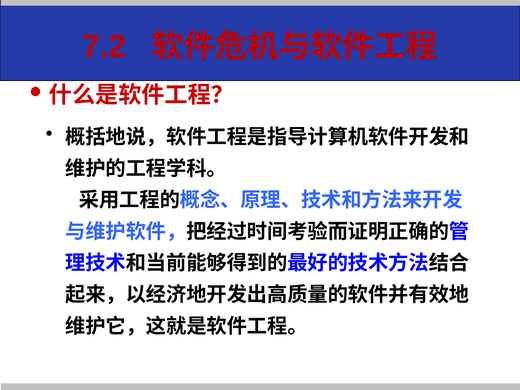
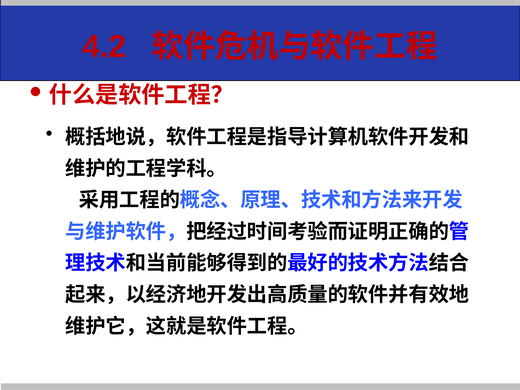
7.2: 7.2 -> 4.2
